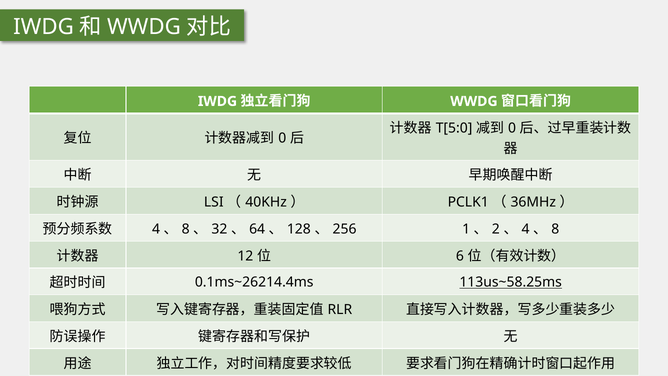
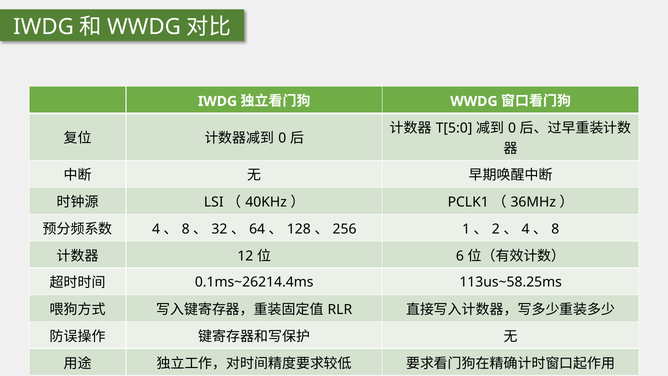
113us~58.25ms underline: present -> none
